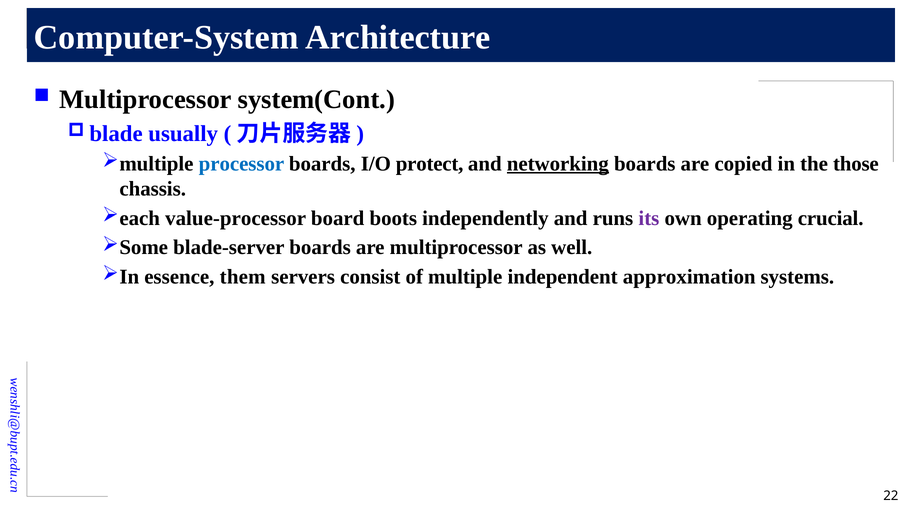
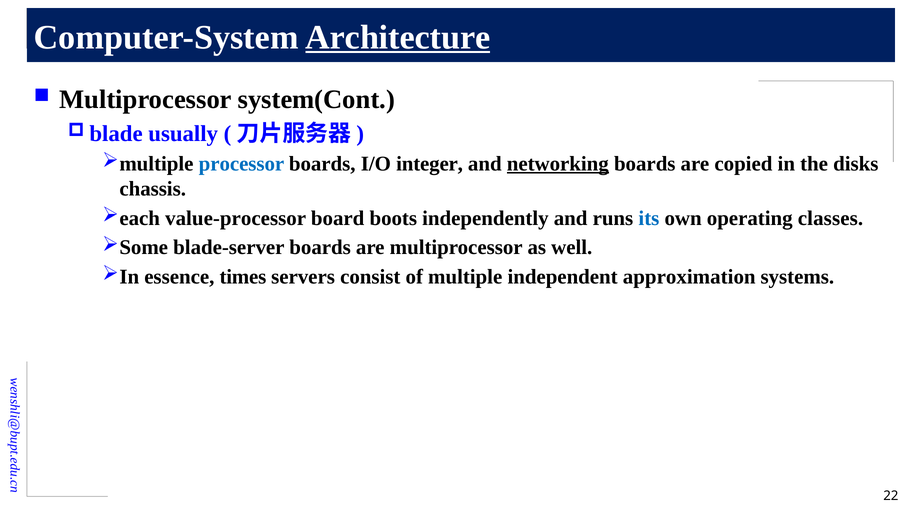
Architecture underline: none -> present
protect: protect -> integer
those: those -> disks
its colour: purple -> blue
crucial: crucial -> classes
them: them -> times
